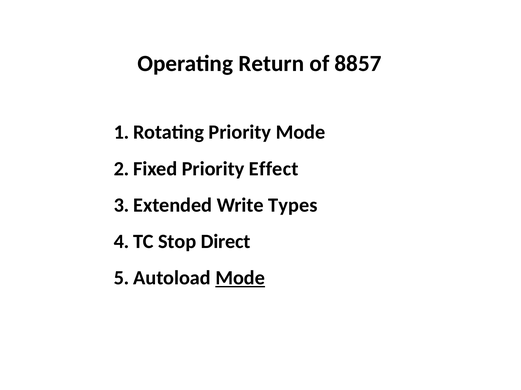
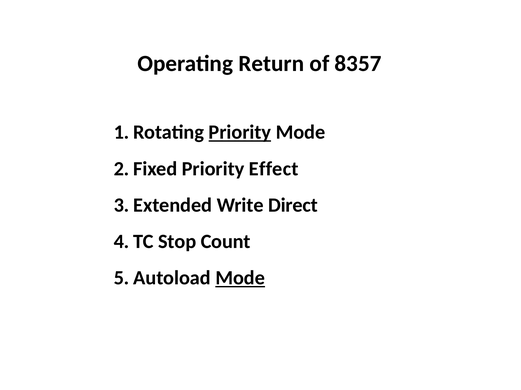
8857: 8857 -> 8357
Priority at (240, 133) underline: none -> present
Types: Types -> Direct
Direct: Direct -> Count
